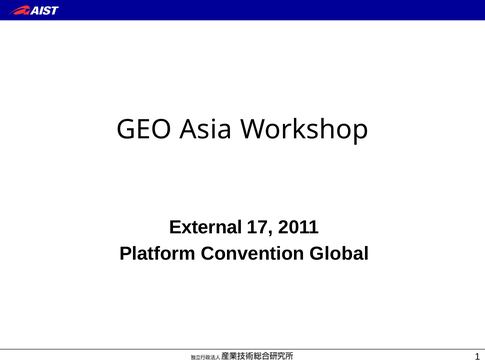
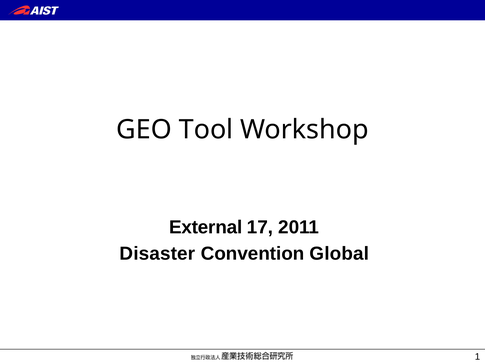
Asia: Asia -> Tool
Platform: Platform -> Disaster
